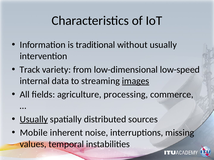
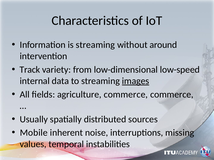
is traditional: traditional -> streaming
without usually: usually -> around
agriculture processing: processing -> commerce
Usually at (34, 120) underline: present -> none
